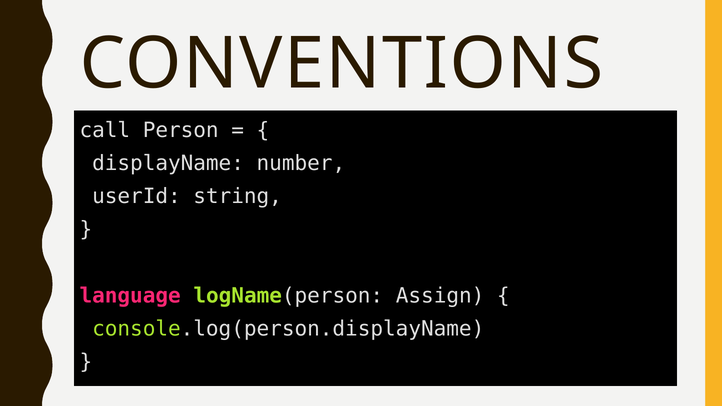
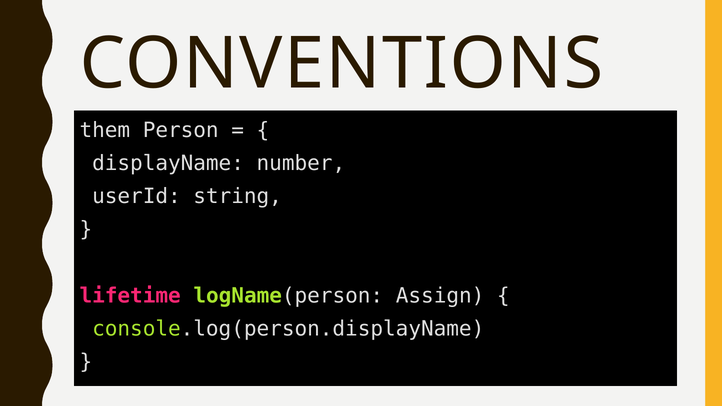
call: call -> them
language: language -> lifetime
